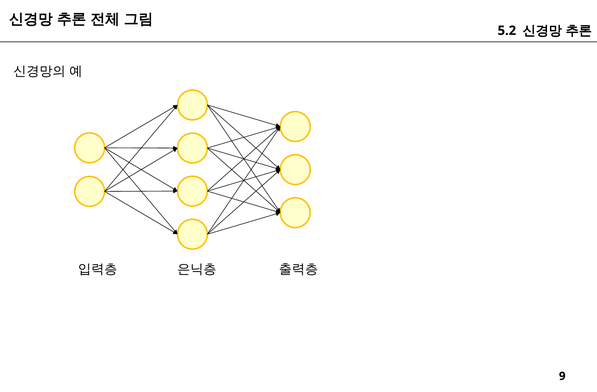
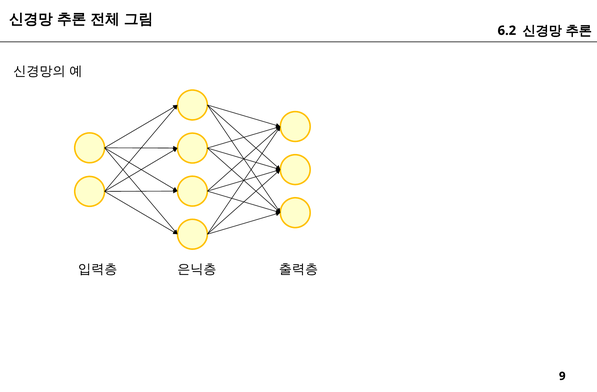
5.2: 5.2 -> 6.2
